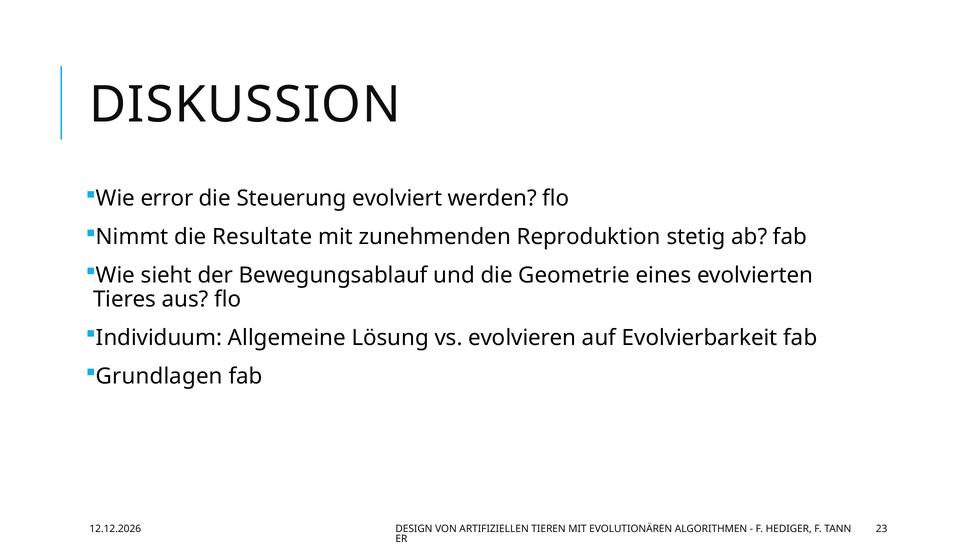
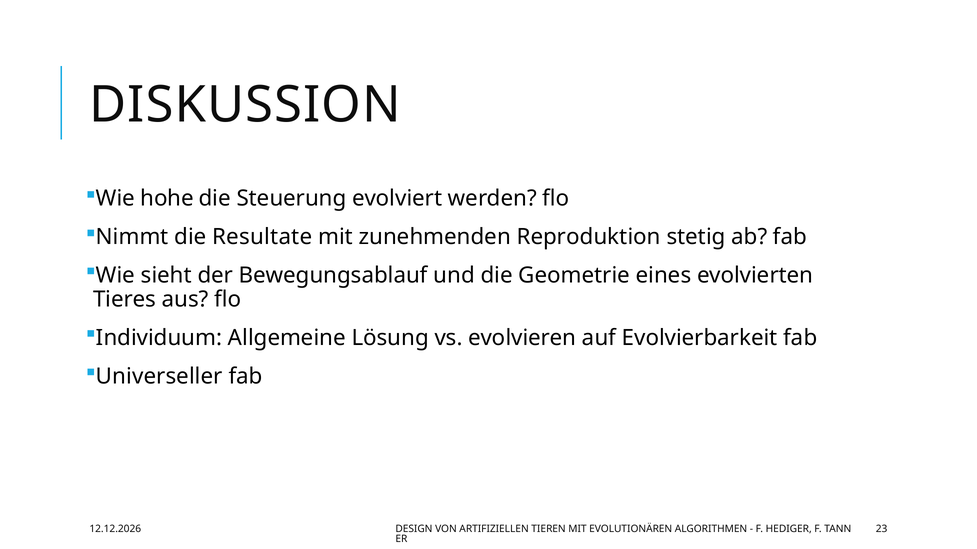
error: error -> hohe
Grundlagen: Grundlagen -> Universeller
